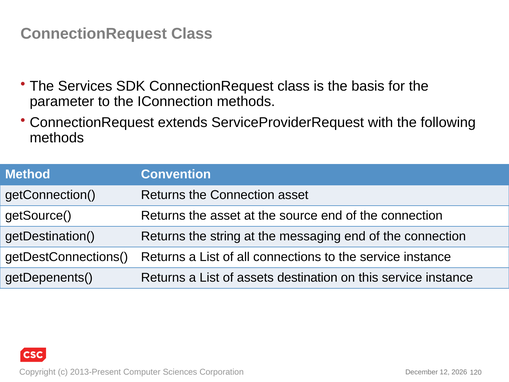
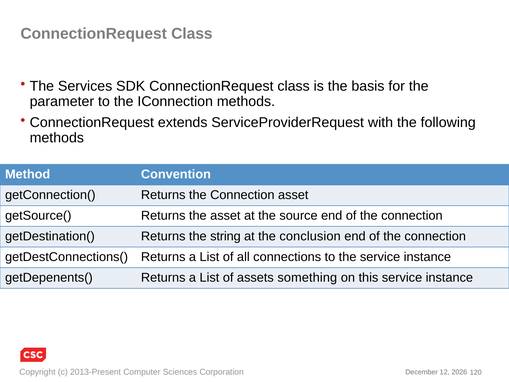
messaging: messaging -> conclusion
destination: destination -> something
